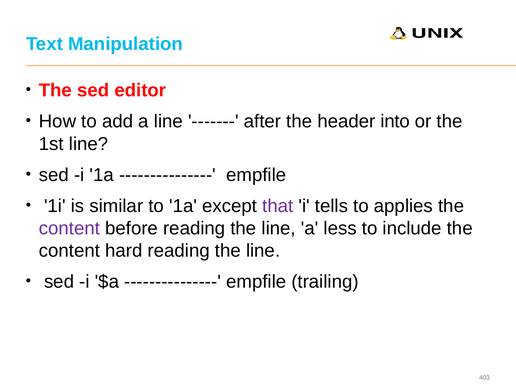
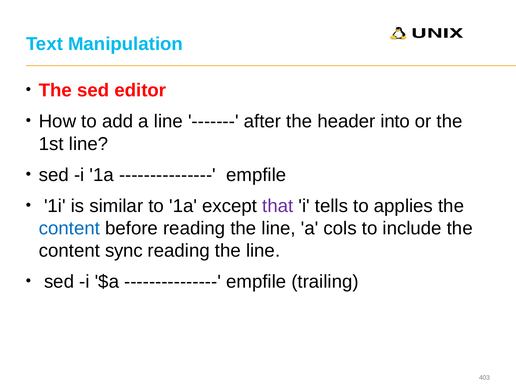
content at (69, 228) colour: purple -> blue
less: less -> cols
hard: hard -> sync
